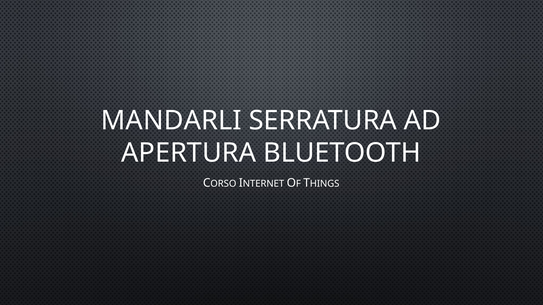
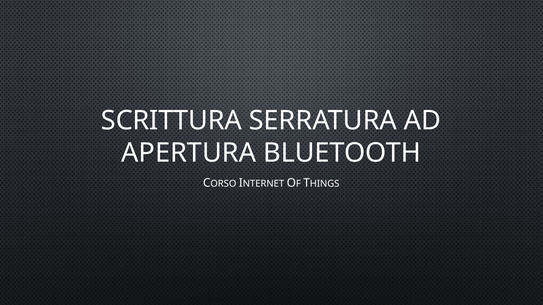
MANDARLI: MANDARLI -> SCRITTURA
